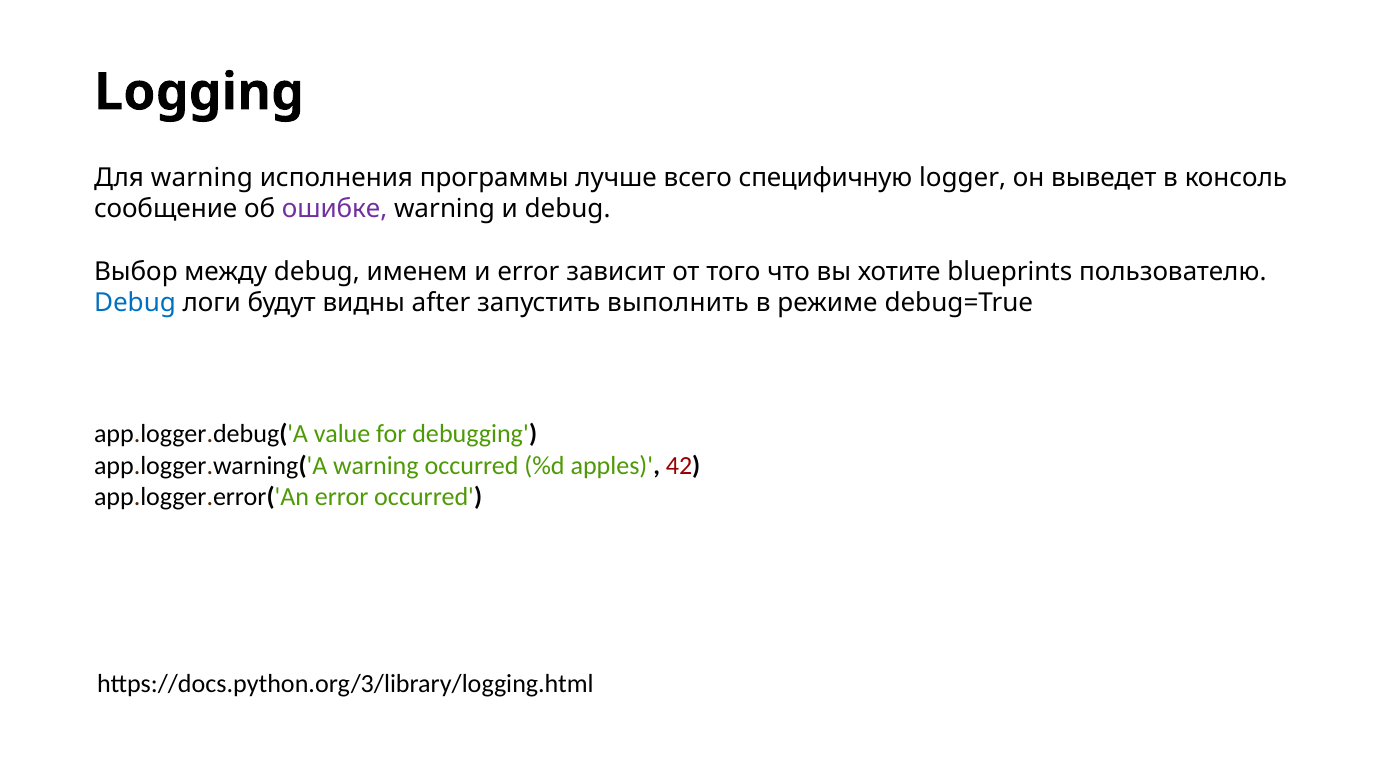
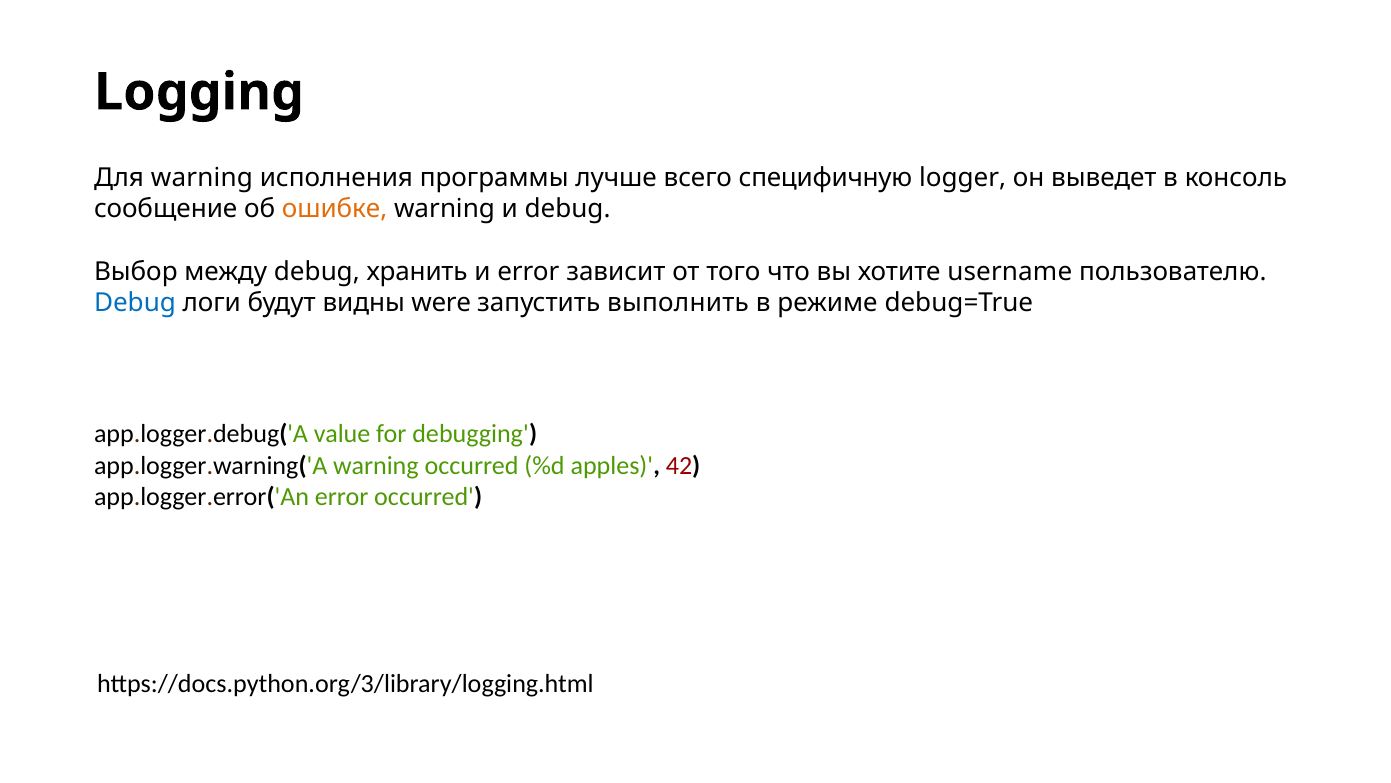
ошибке colour: purple -> orange
именем: именем -> хранить
blueprints: blueprints -> username
after: after -> were
